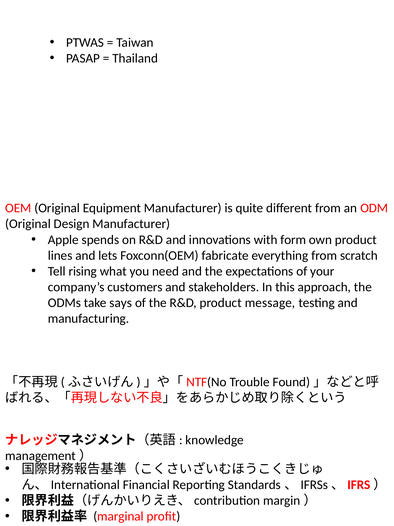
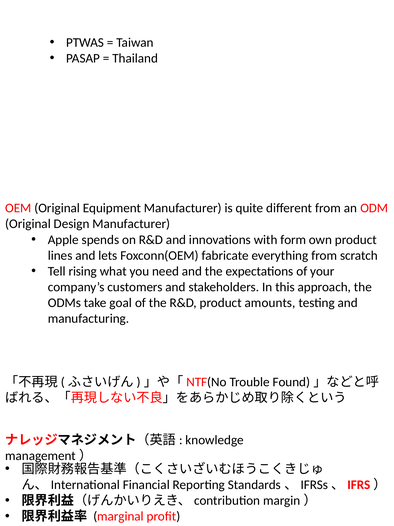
says: says -> goal
message: message -> amounts
